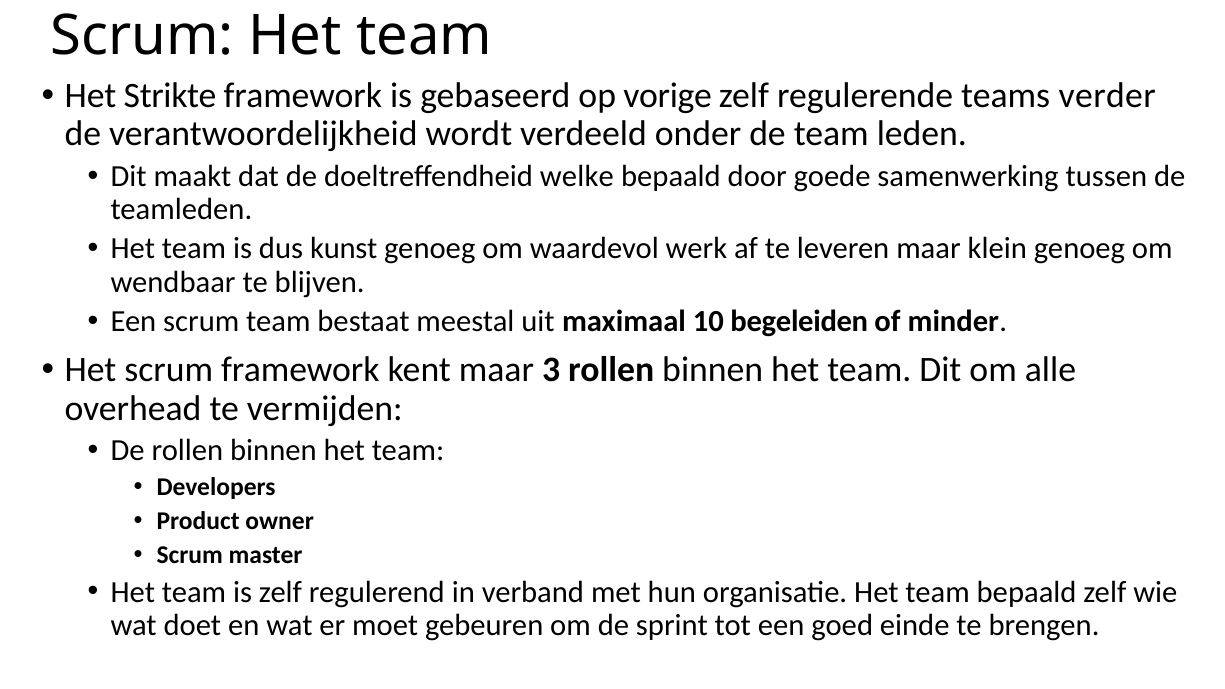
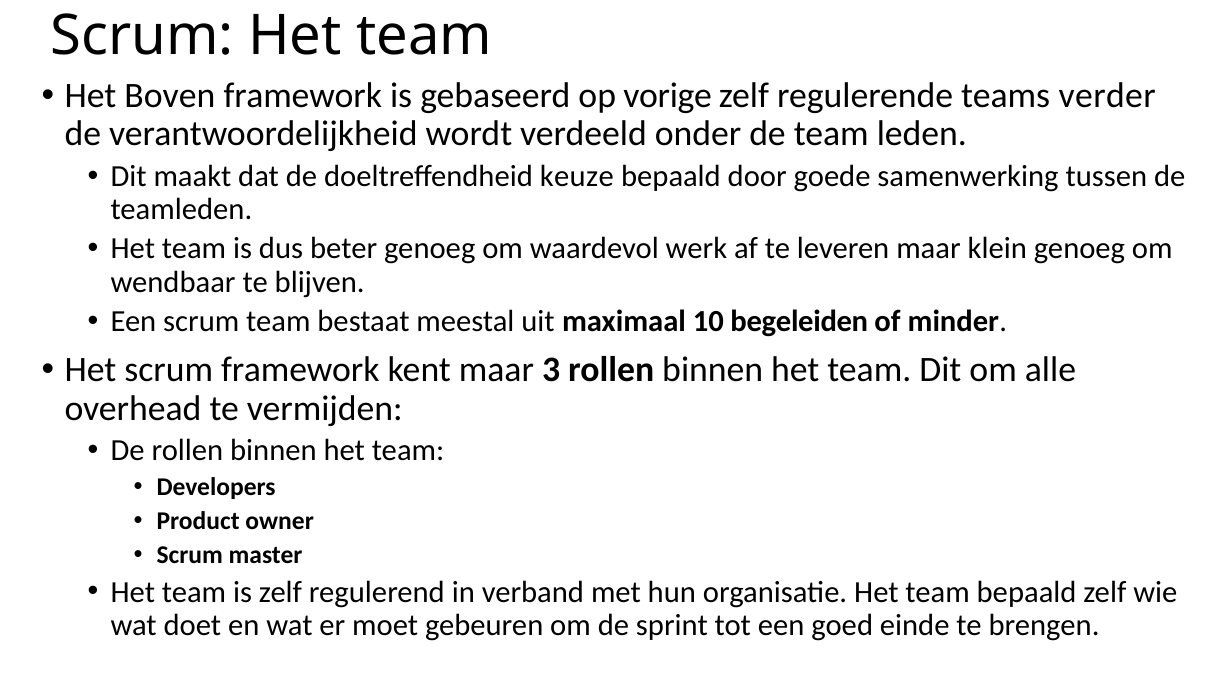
Strikte: Strikte -> Boven
welke: welke -> keuze
kunst: kunst -> beter
